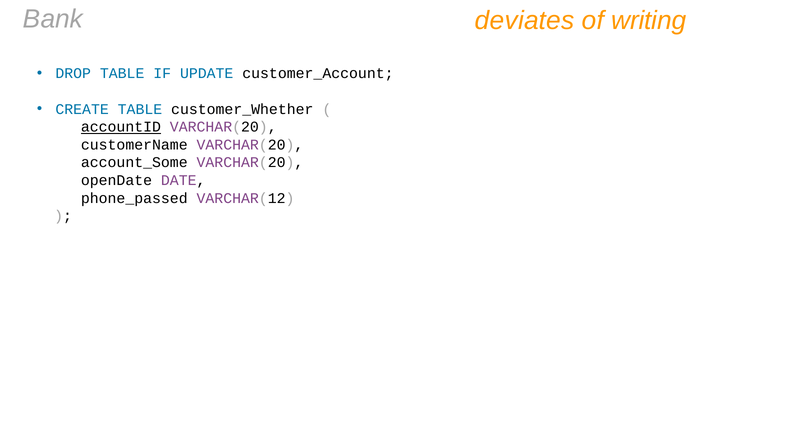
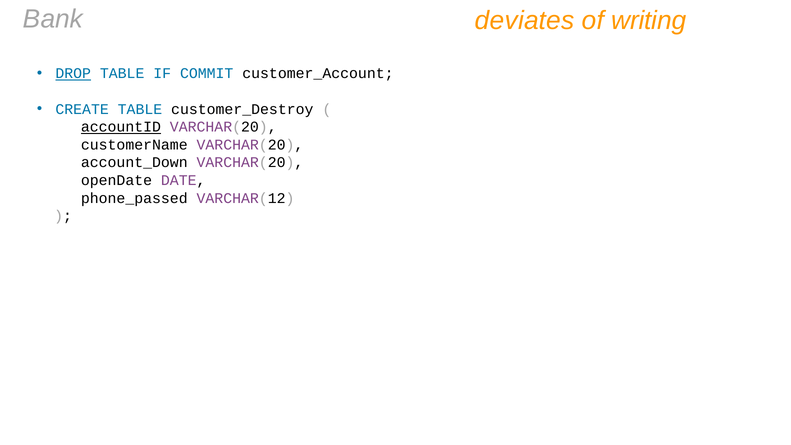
DROP underline: none -> present
UPDATE: UPDATE -> COMMIT
customer_Whether: customer_Whether -> customer_Destroy
account_Some: account_Some -> account_Down
